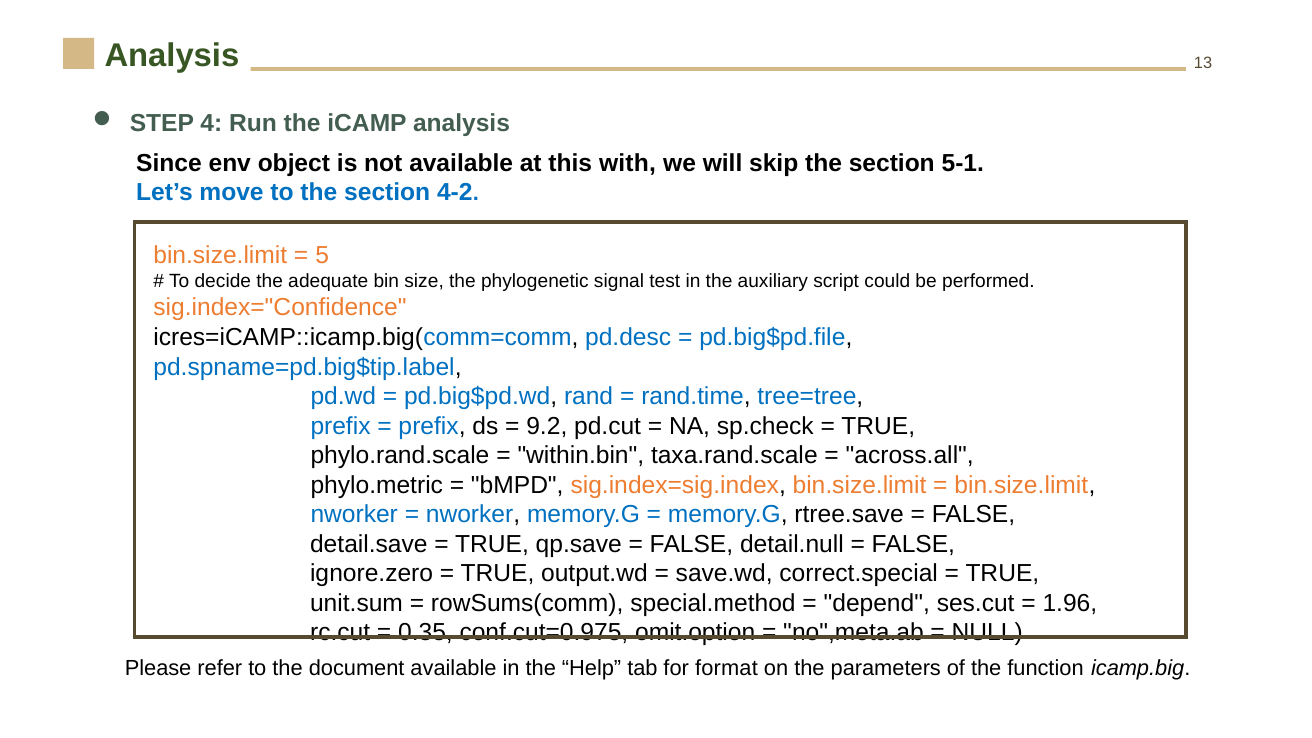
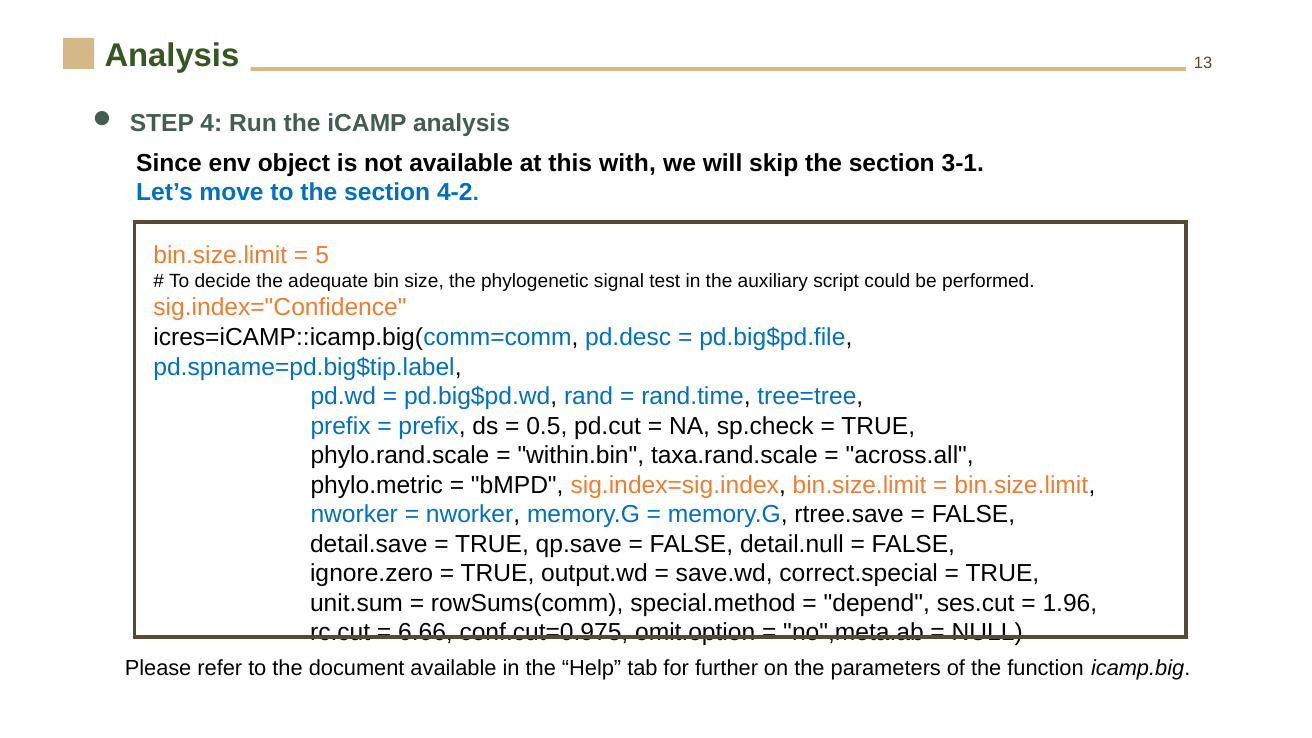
5-1: 5-1 -> 3-1
9.2: 9.2 -> 0.5
0.35: 0.35 -> 6.66
format: format -> further
